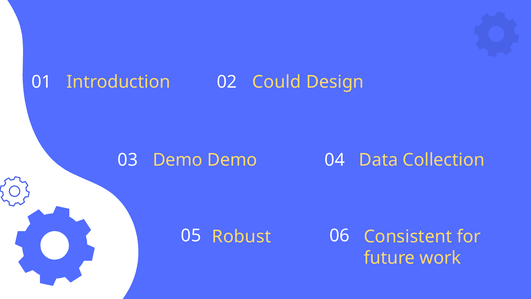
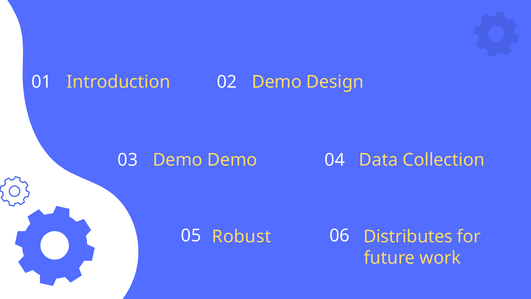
Could at (277, 82): Could -> Demo
Consistent: Consistent -> Distributes
